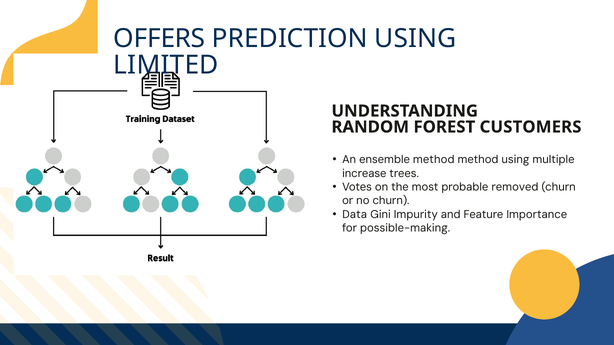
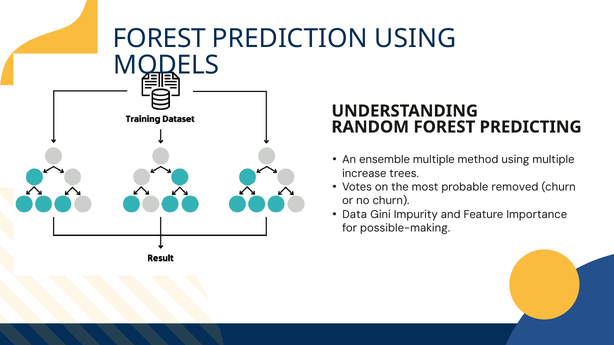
OFFERS at (159, 39): OFFERS -> FOREST
LIMITED: LIMITED -> MODELS
CUSTOMERS: CUSTOMERS -> PREDICTING
ensemble method: method -> multiple
